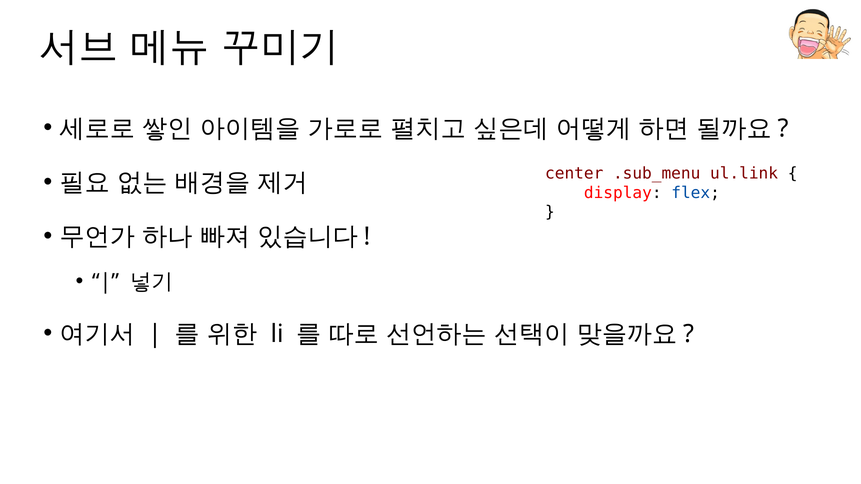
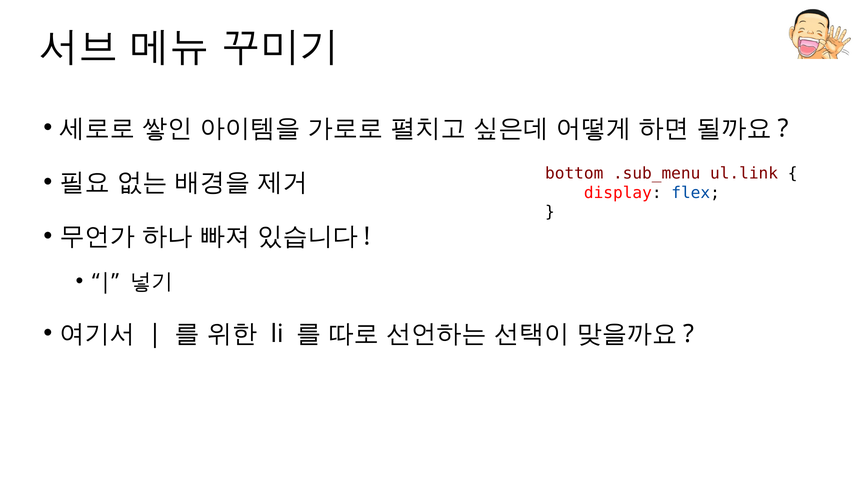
center: center -> bottom
